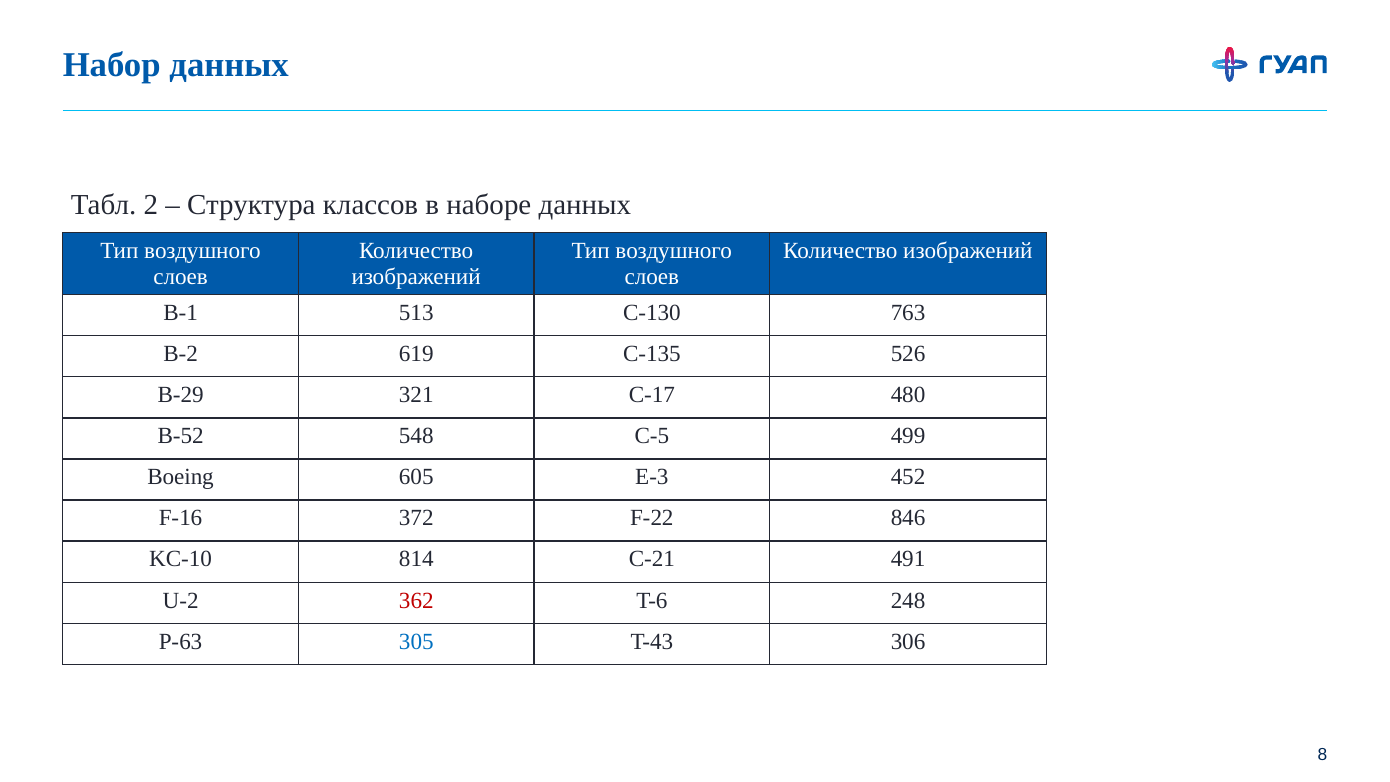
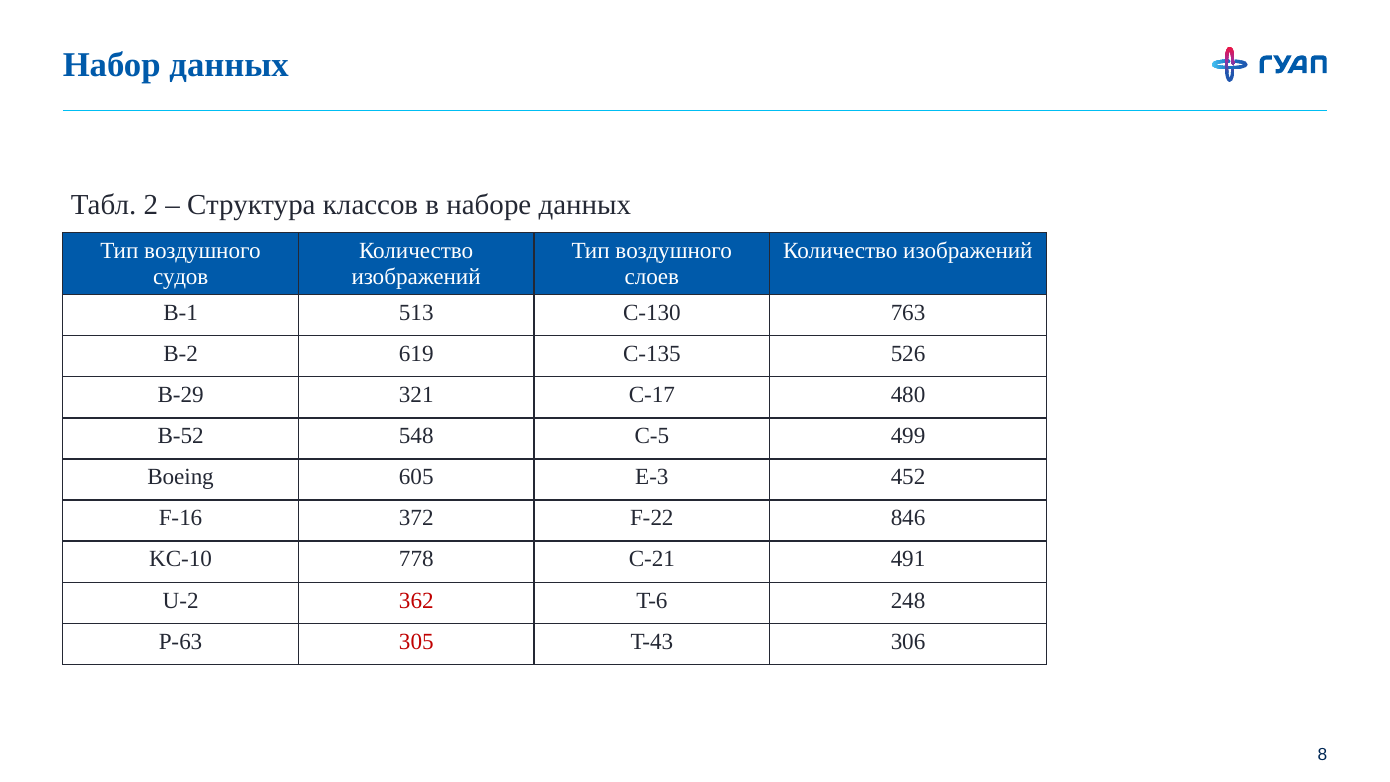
слоев at (181, 277): слоев -> судов
814: 814 -> 778
305 colour: blue -> red
